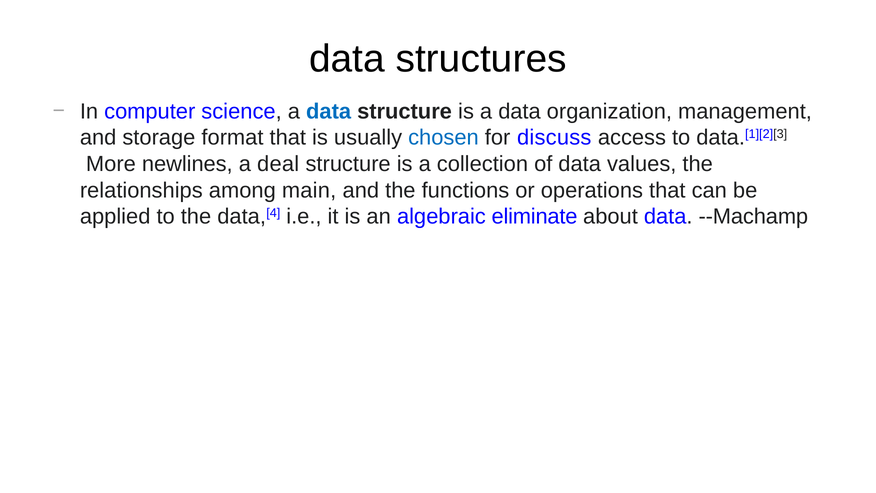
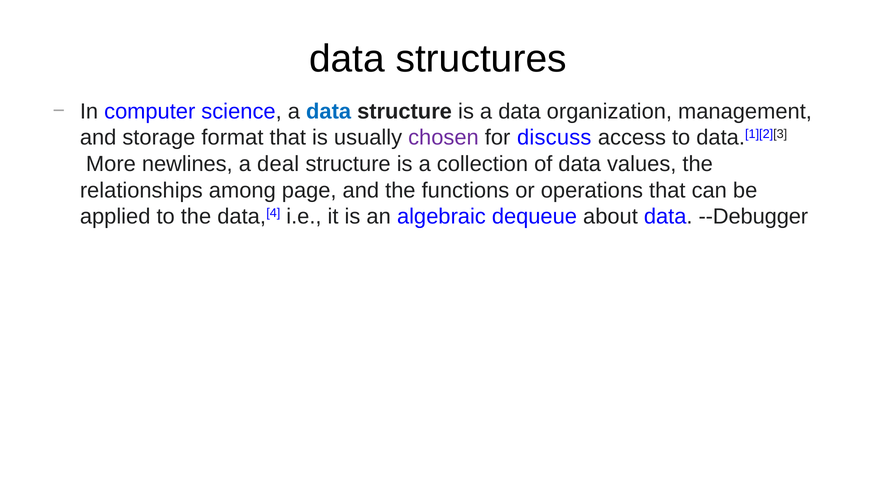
chosen colour: blue -> purple
main: main -> page
eliminate: eliminate -> dequeue
--Machamp: --Machamp -> --Debugger
